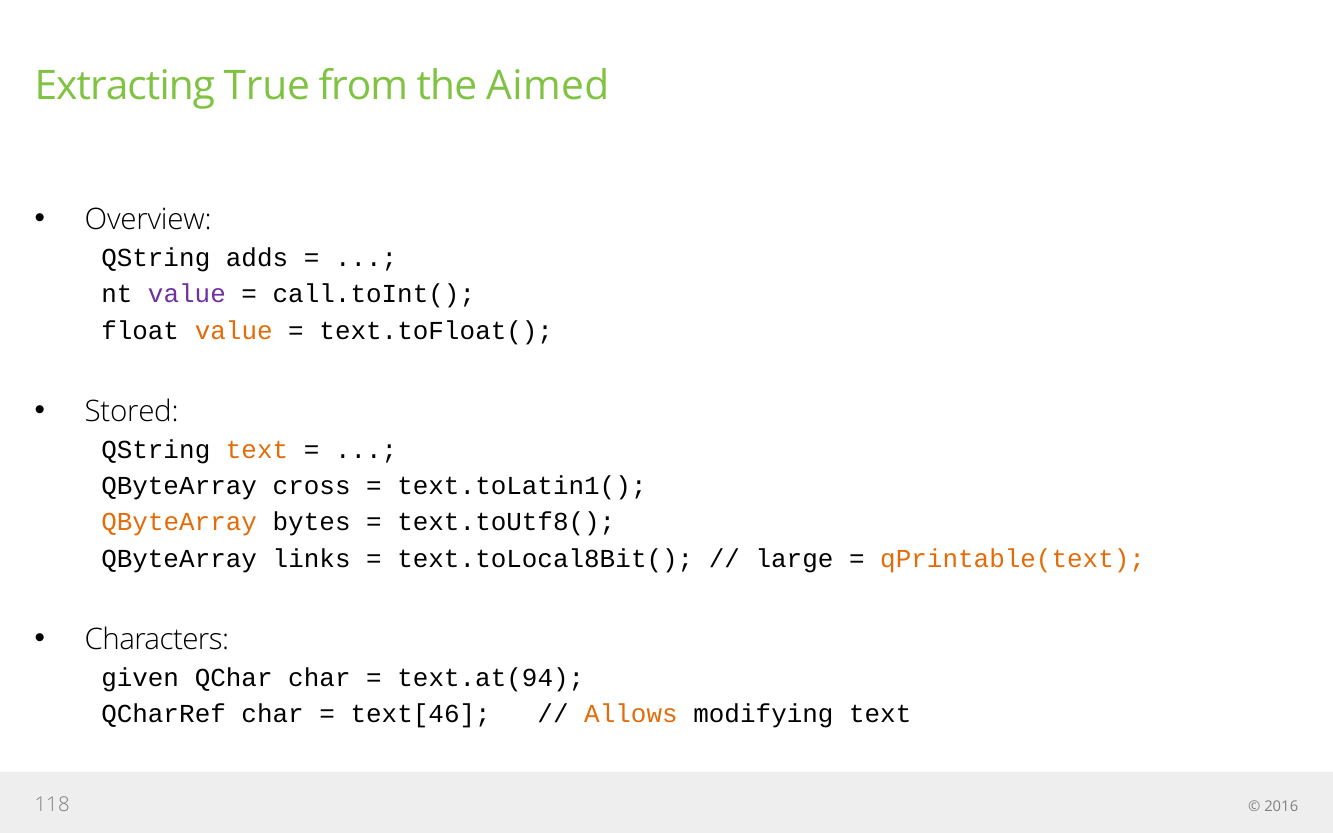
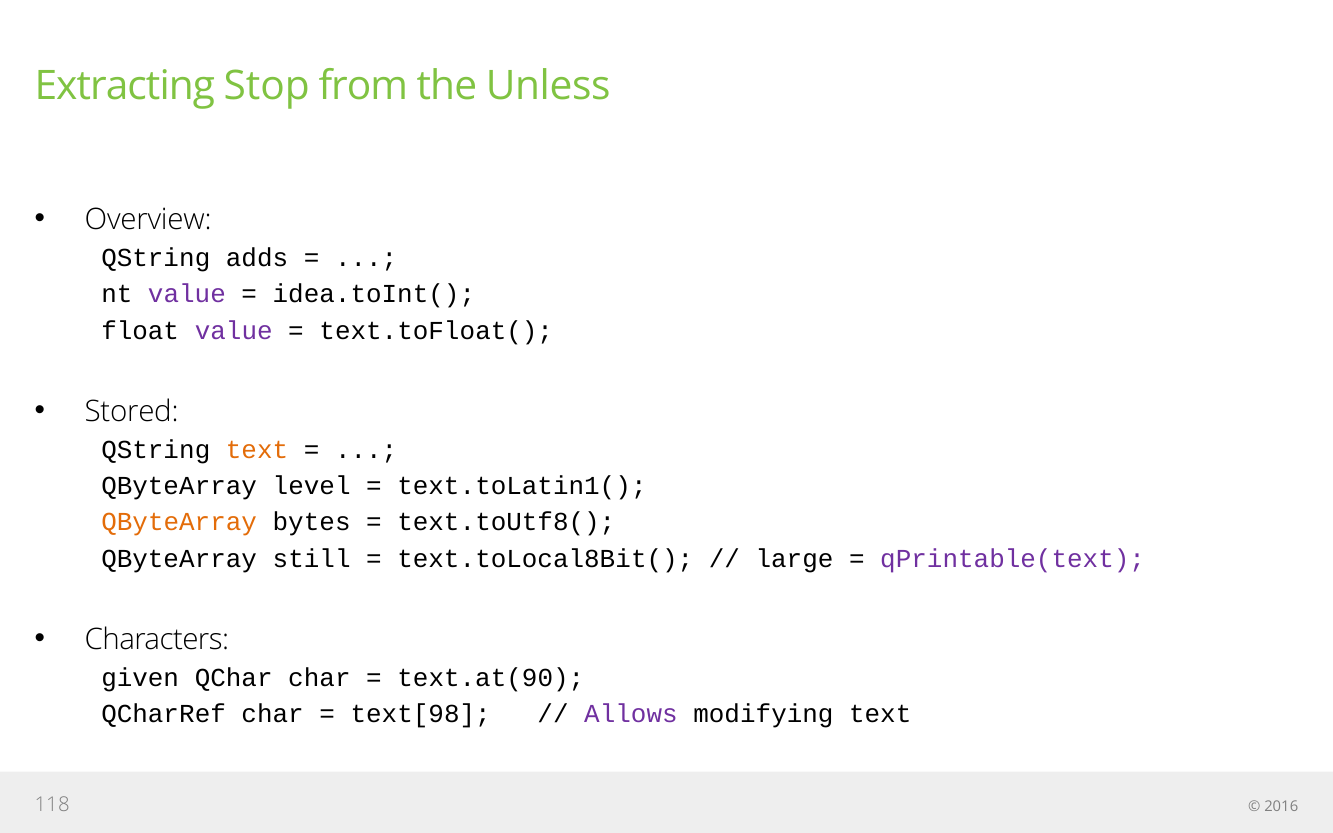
True: True -> Stop
Aimed: Aimed -> Unless
call.toInt(: call.toInt( -> idea.toInt(
value at (234, 331) colour: orange -> purple
cross: cross -> level
links: links -> still
qPrintable(text colour: orange -> purple
text.at(94: text.at(94 -> text.at(90
text[46: text[46 -> text[98
Allows colour: orange -> purple
